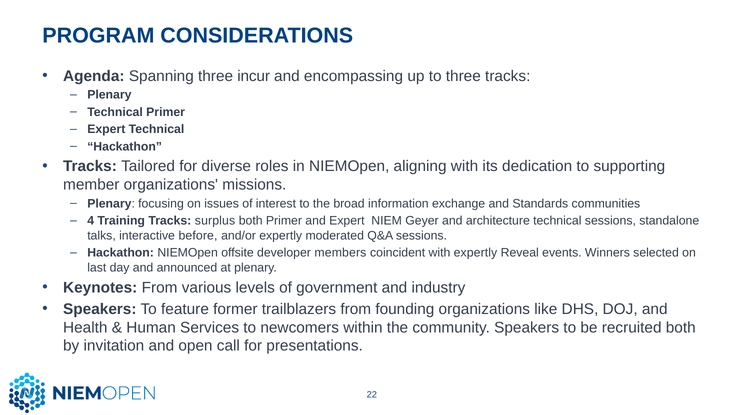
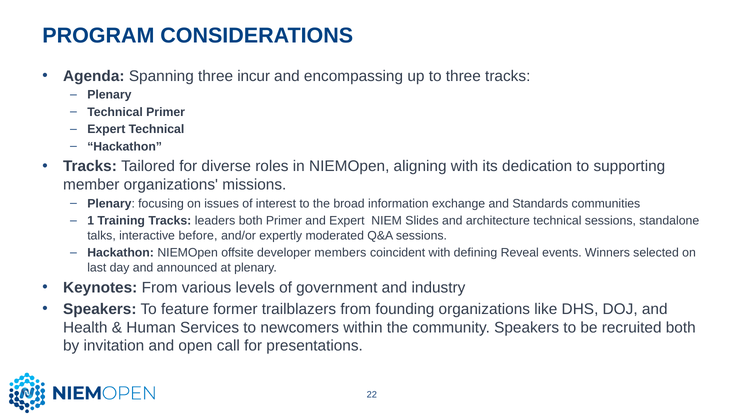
4: 4 -> 1
surplus: surplus -> leaders
Geyer: Geyer -> Slides
with expertly: expertly -> defining
